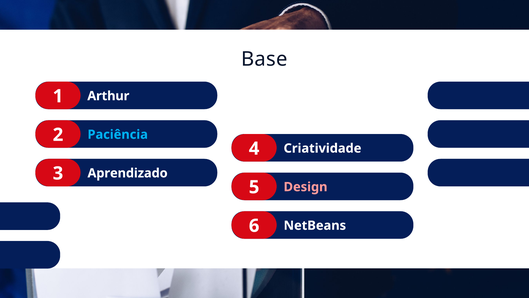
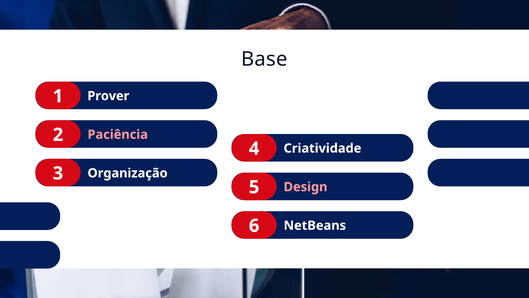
Arthur: Arthur -> Prover
Paciência colour: light blue -> pink
Aprendizado: Aprendizado -> Organização
